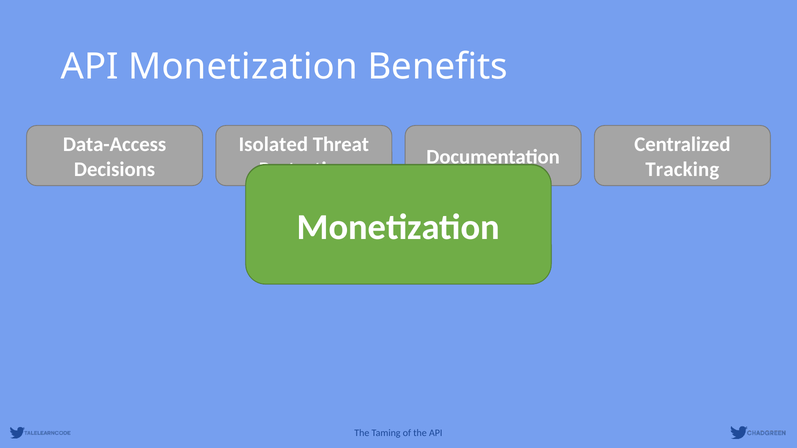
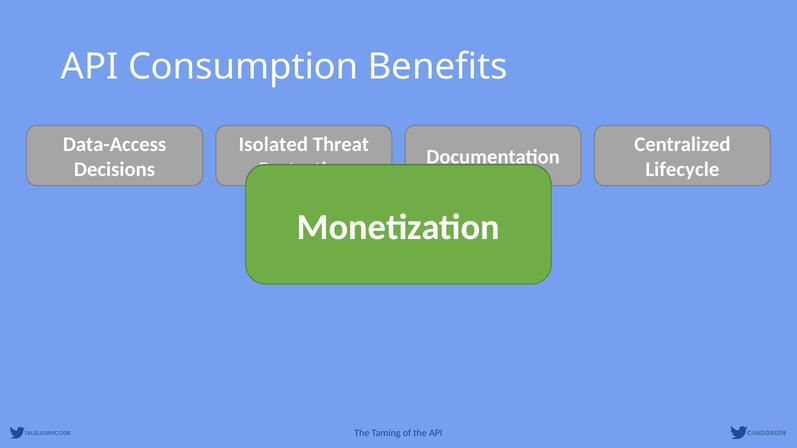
API Monetization: Monetization -> Consumption
Tracking: Tracking -> Lifecycle
